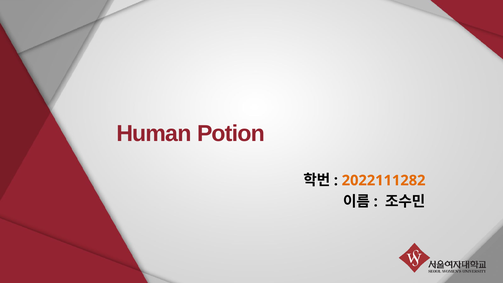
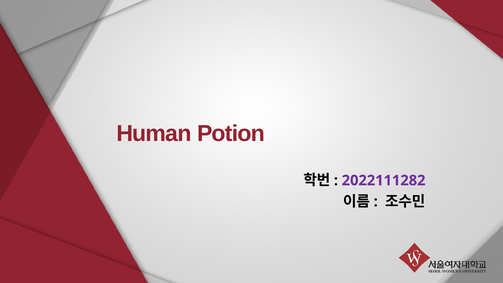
2022111282 colour: orange -> purple
